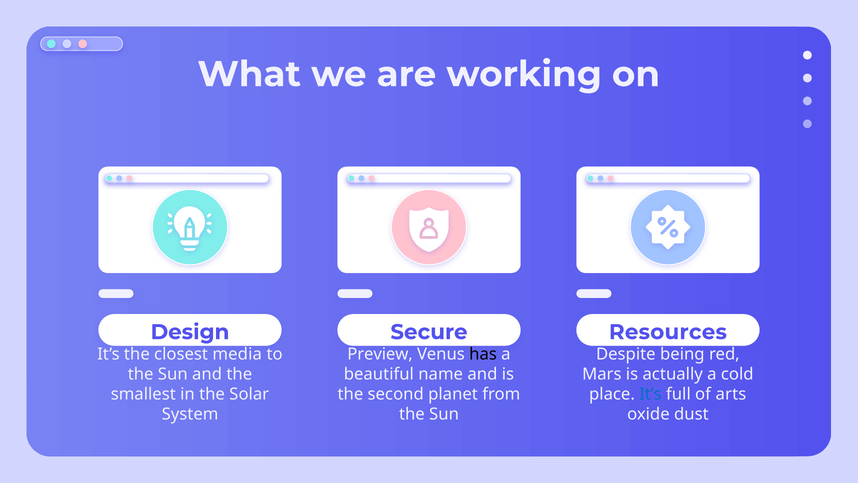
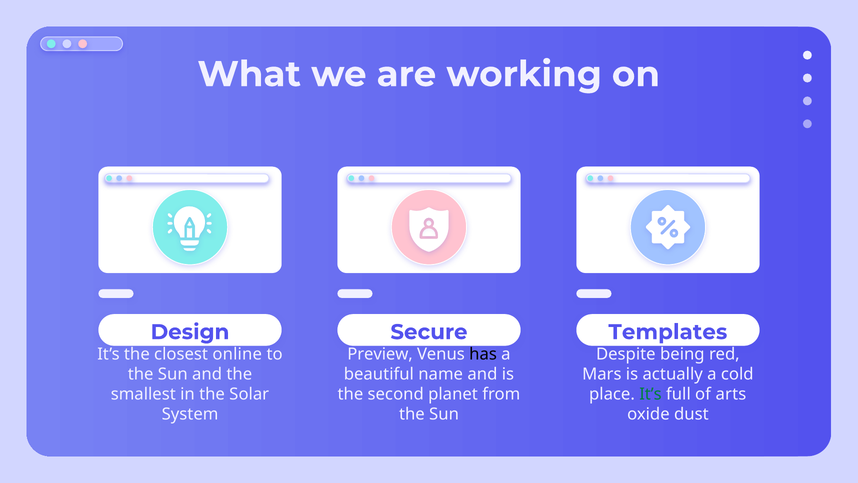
Resources: Resources -> Templates
media: media -> online
It’s at (650, 394) colour: blue -> green
